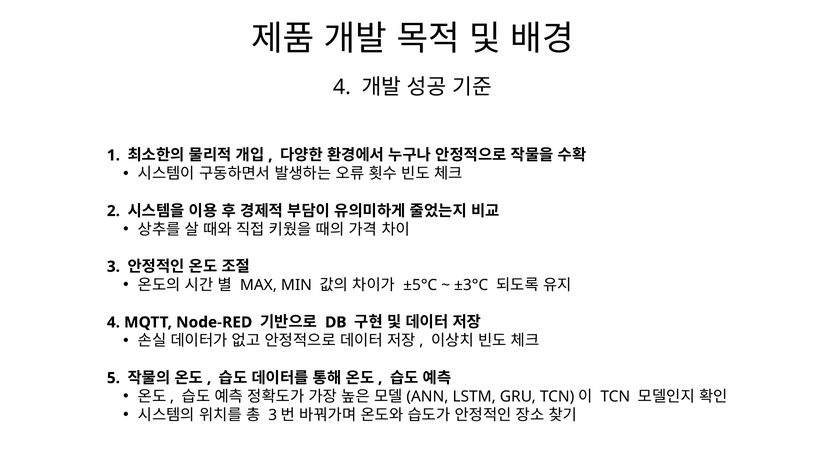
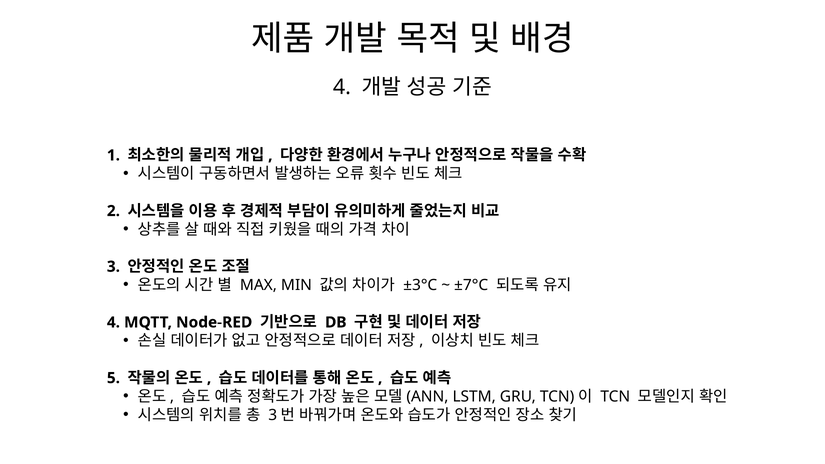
±5°C: ±5°C -> ±3°C
±3°C: ±3°C -> ±7°C
